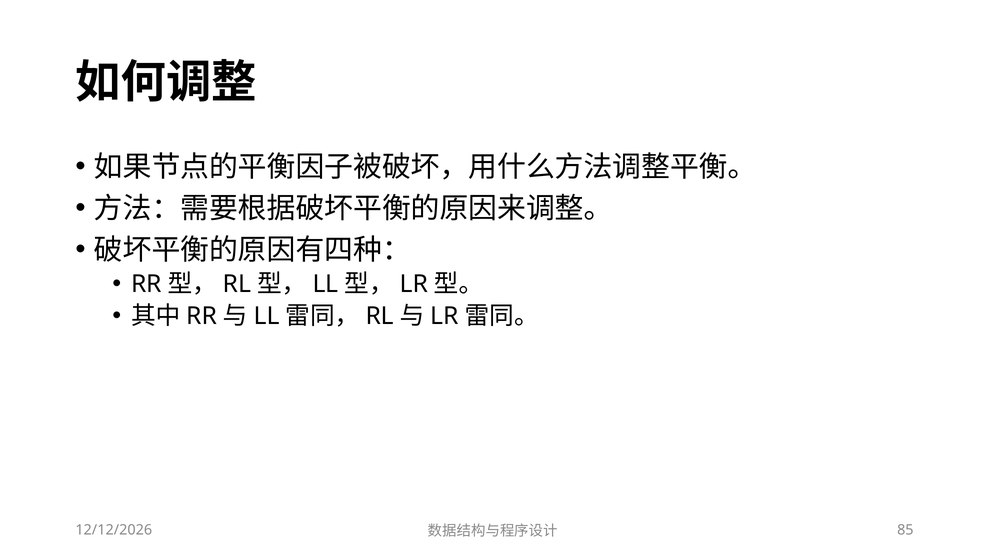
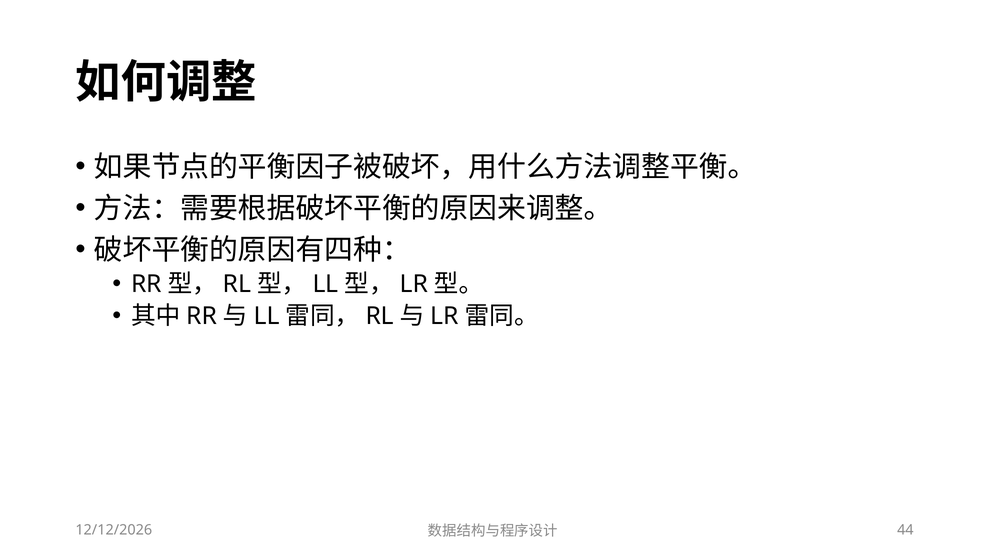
85: 85 -> 44
